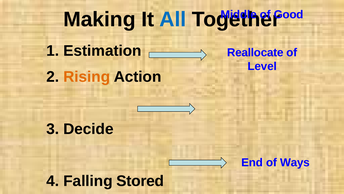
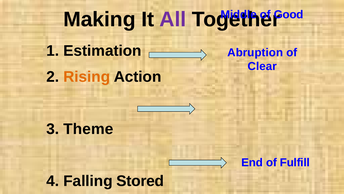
All colour: blue -> purple
Reallocate: Reallocate -> Abruption
Level: Level -> Clear
Decide: Decide -> Theme
Ways: Ways -> Fulfill
